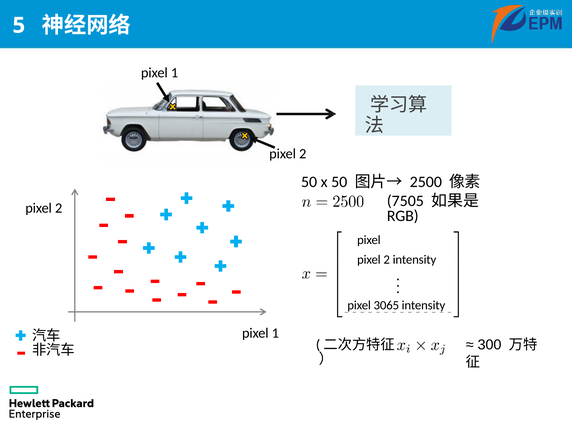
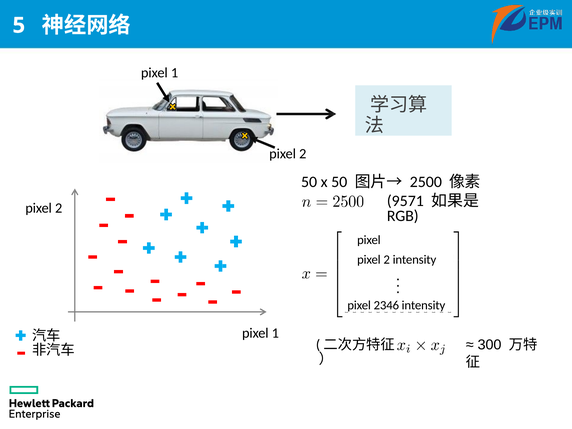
7505: 7505 -> 9571
3065: 3065 -> 2346
